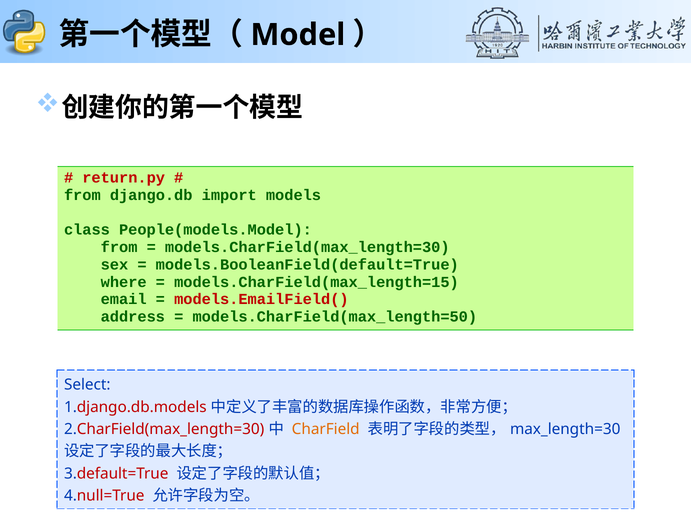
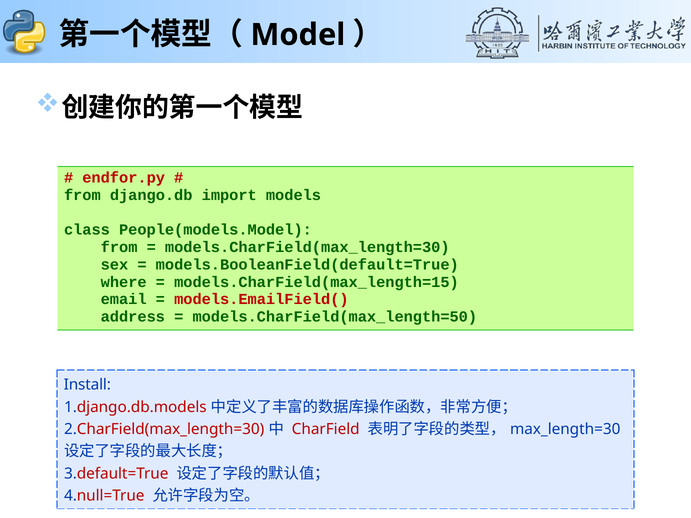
return.py: return.py -> endfor.py
Select: Select -> Install
CharField colour: orange -> red
